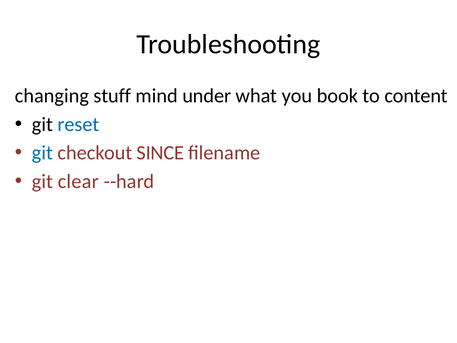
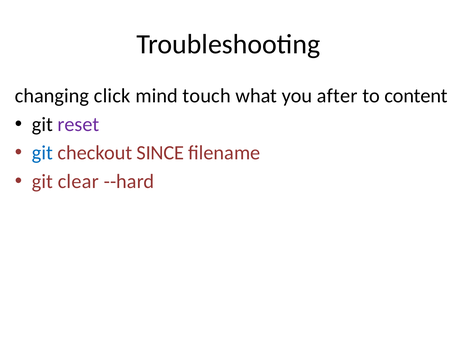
stuff: stuff -> click
under: under -> touch
book: book -> after
reset colour: blue -> purple
